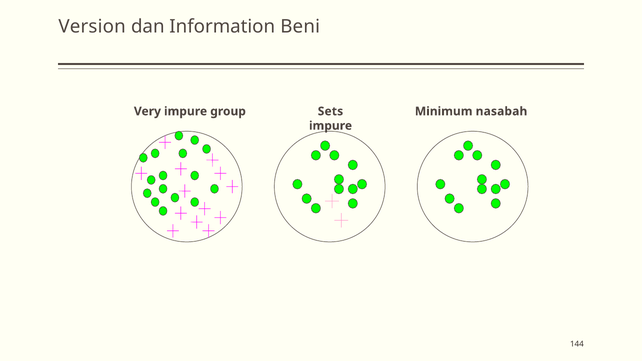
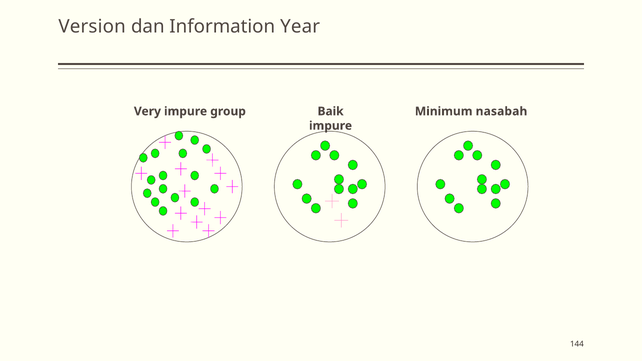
Beni: Beni -> Year
Sets: Sets -> Baik
